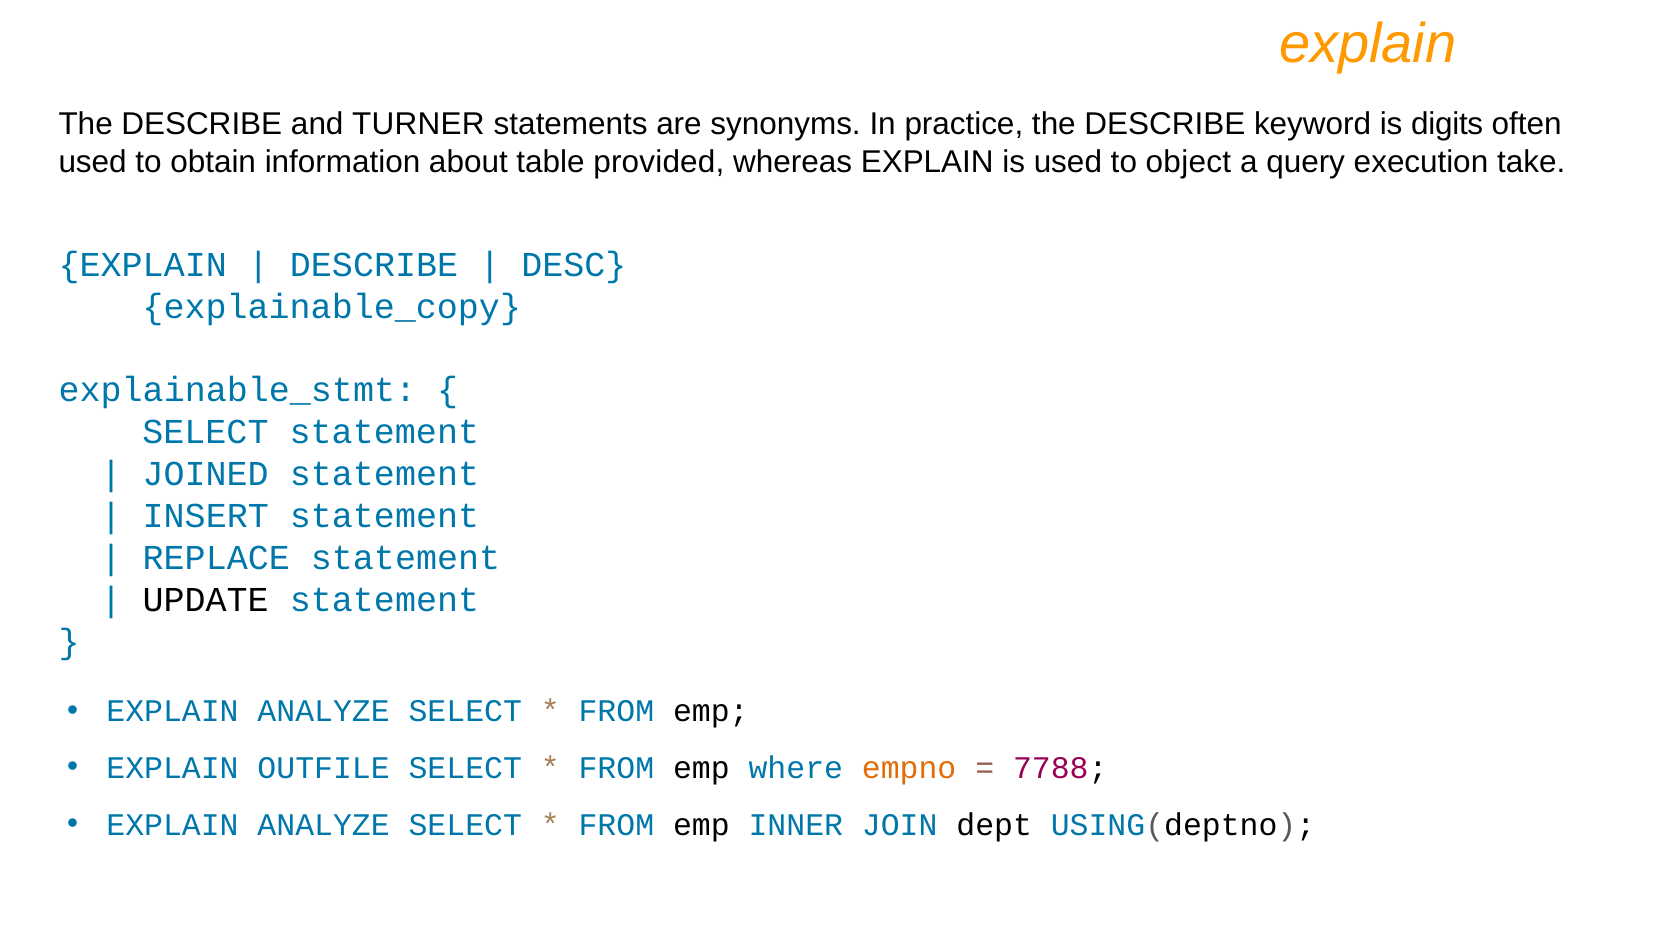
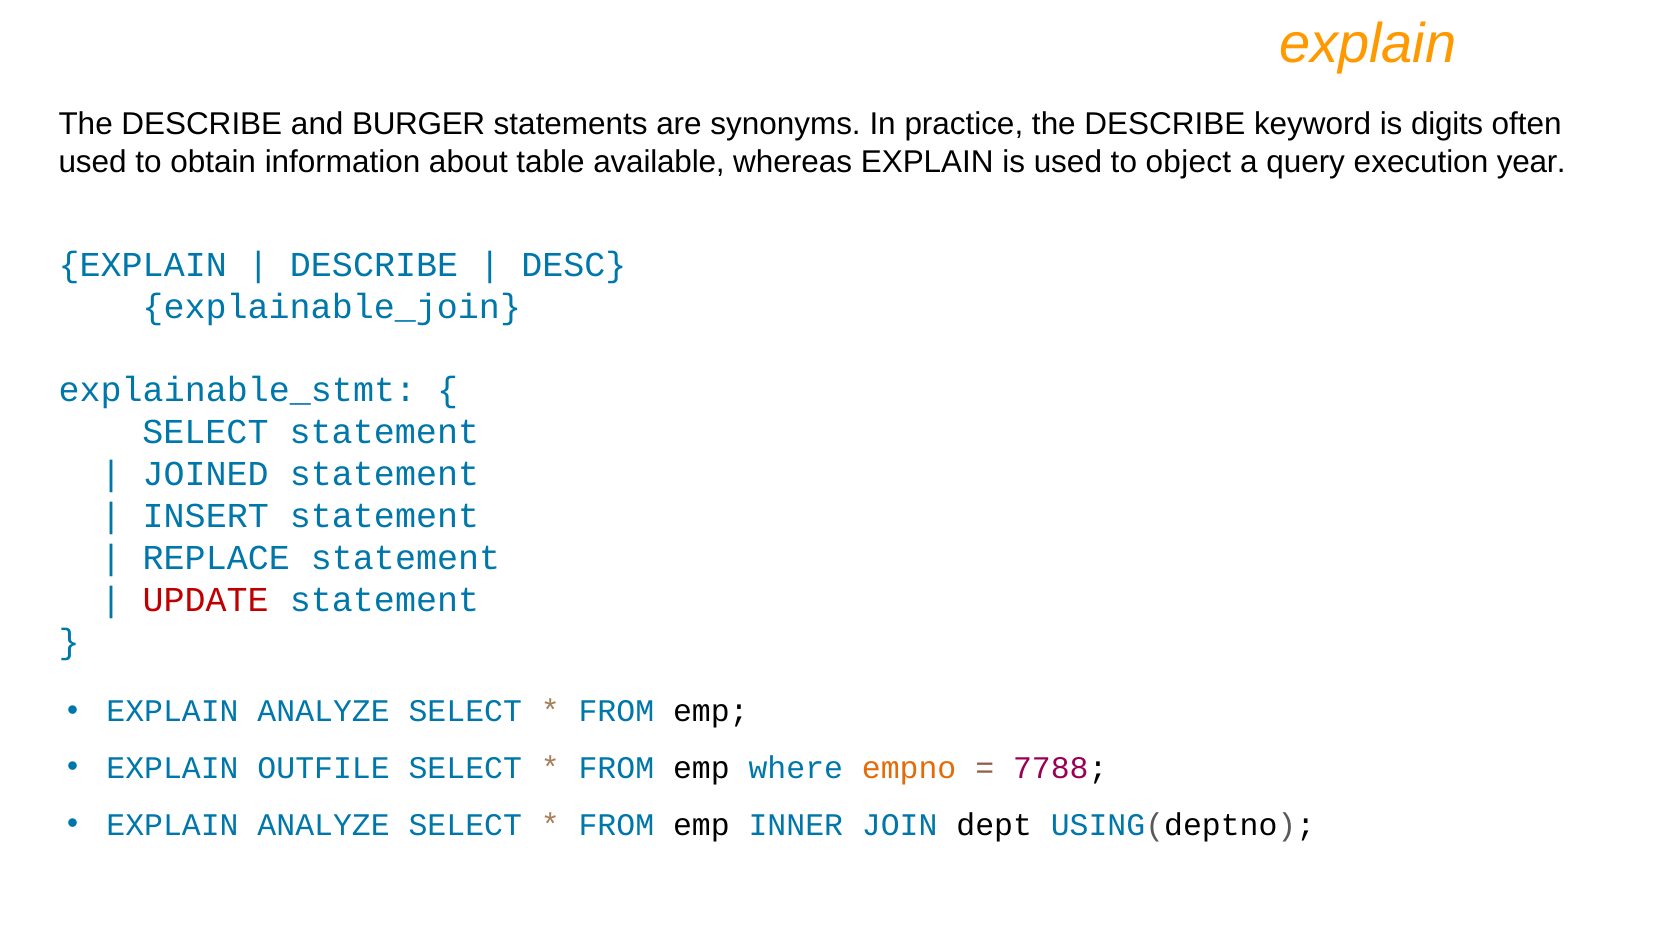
TURNER: TURNER -> BURGER
provided: provided -> available
take: take -> year
explainable_copy: explainable_copy -> explainable_join
UPDATE colour: black -> red
